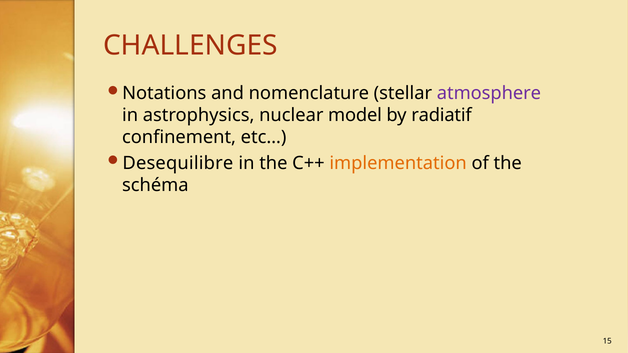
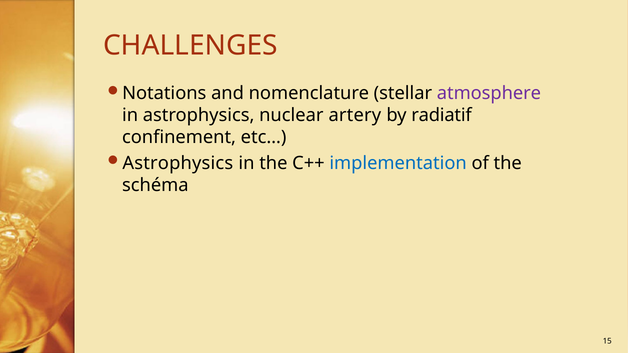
model: model -> artery
Desequilibre at (178, 163): Desequilibre -> Astrophysics
implementation colour: orange -> blue
